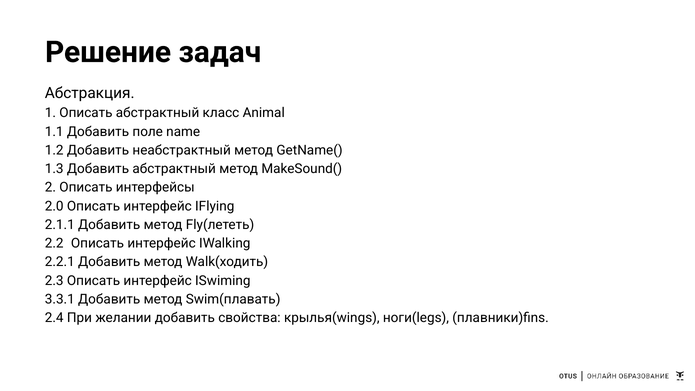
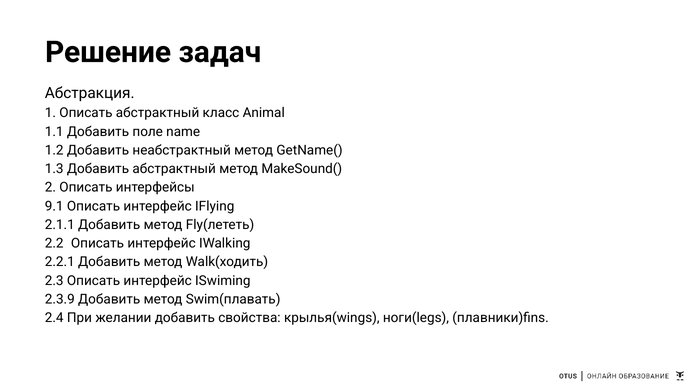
2.0: 2.0 -> 9.1
3.3.1: 3.3.1 -> 2.3.9
